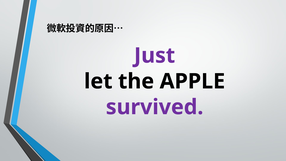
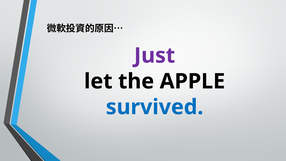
survived colour: purple -> blue
